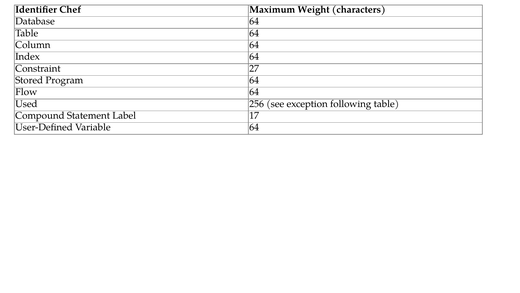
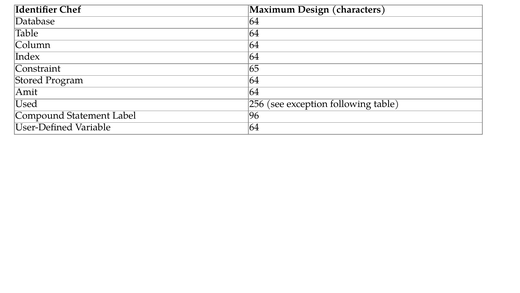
Weight: Weight -> Design
27: 27 -> 65
Flow: Flow -> Amit
17: 17 -> 96
